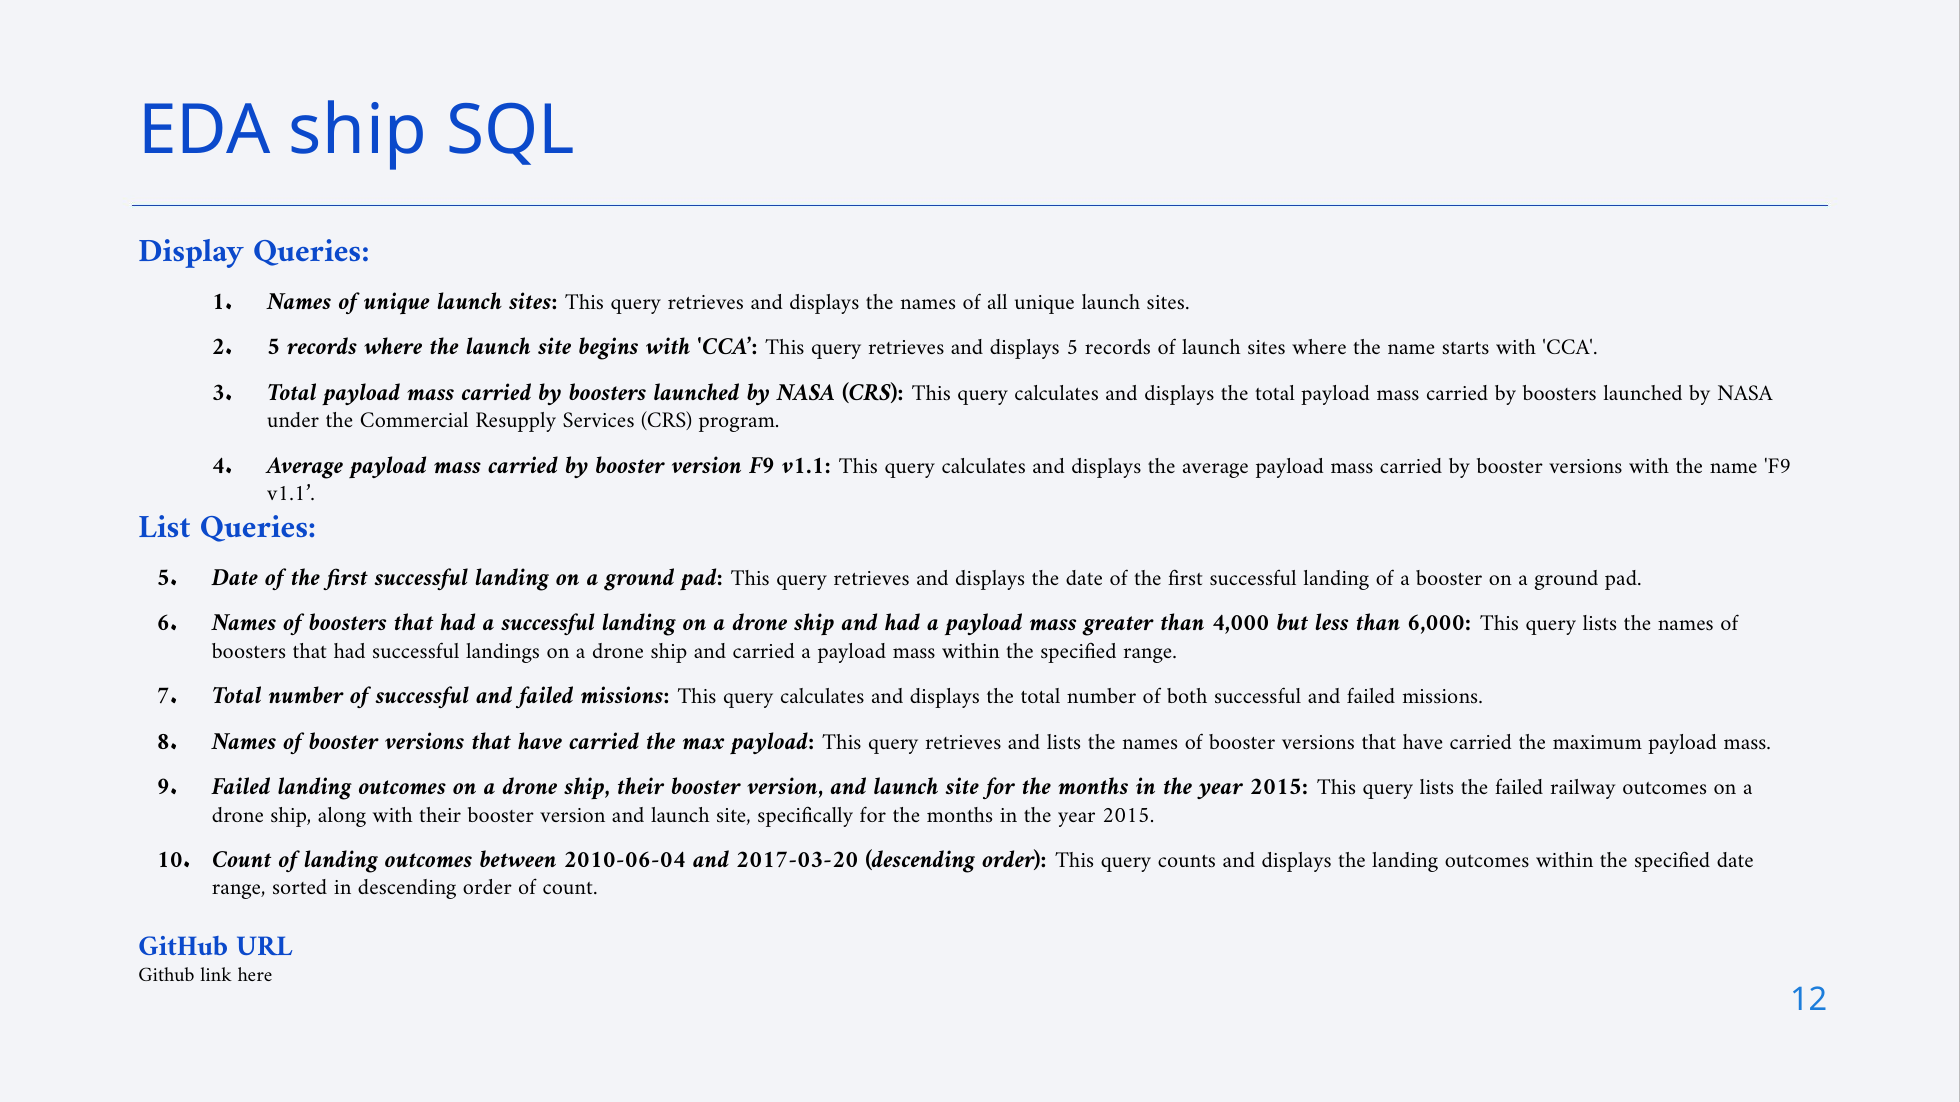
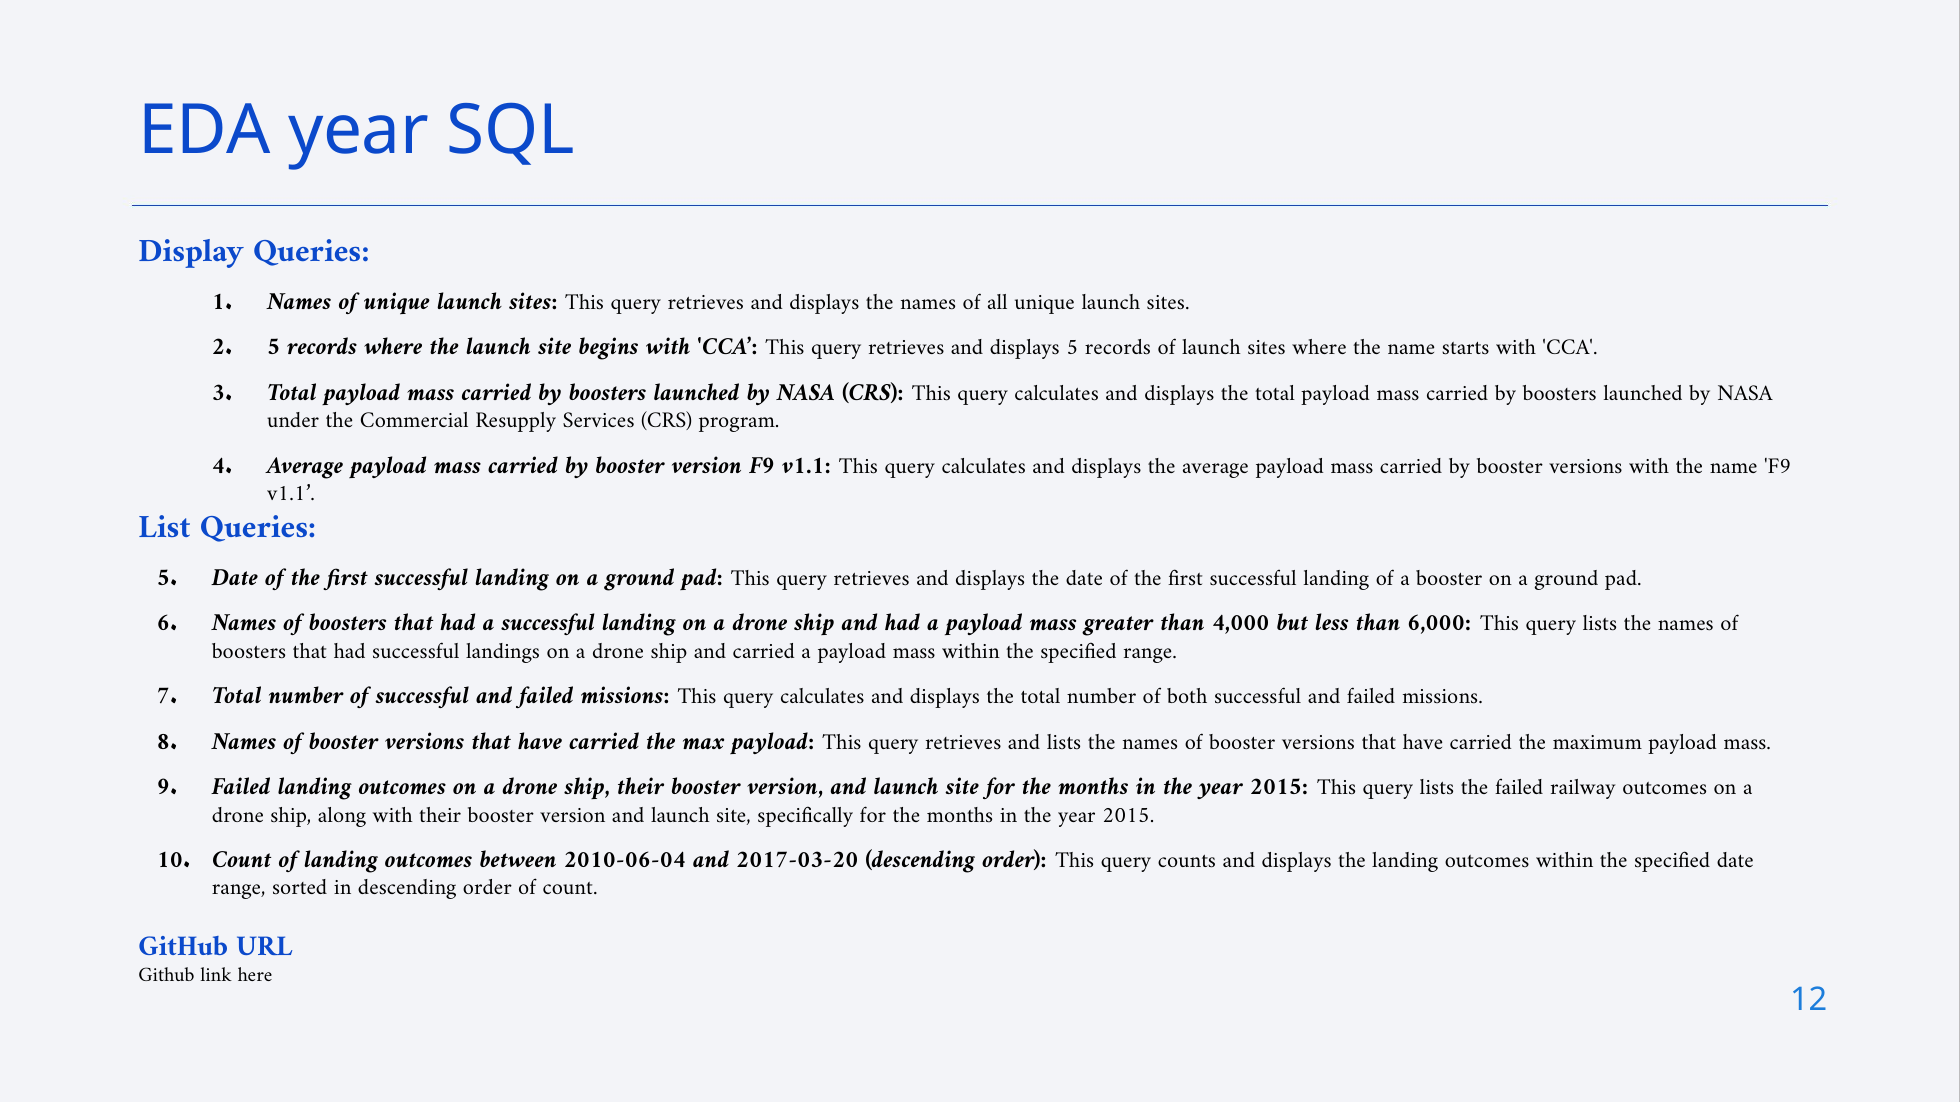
EDA ship: ship -> year
